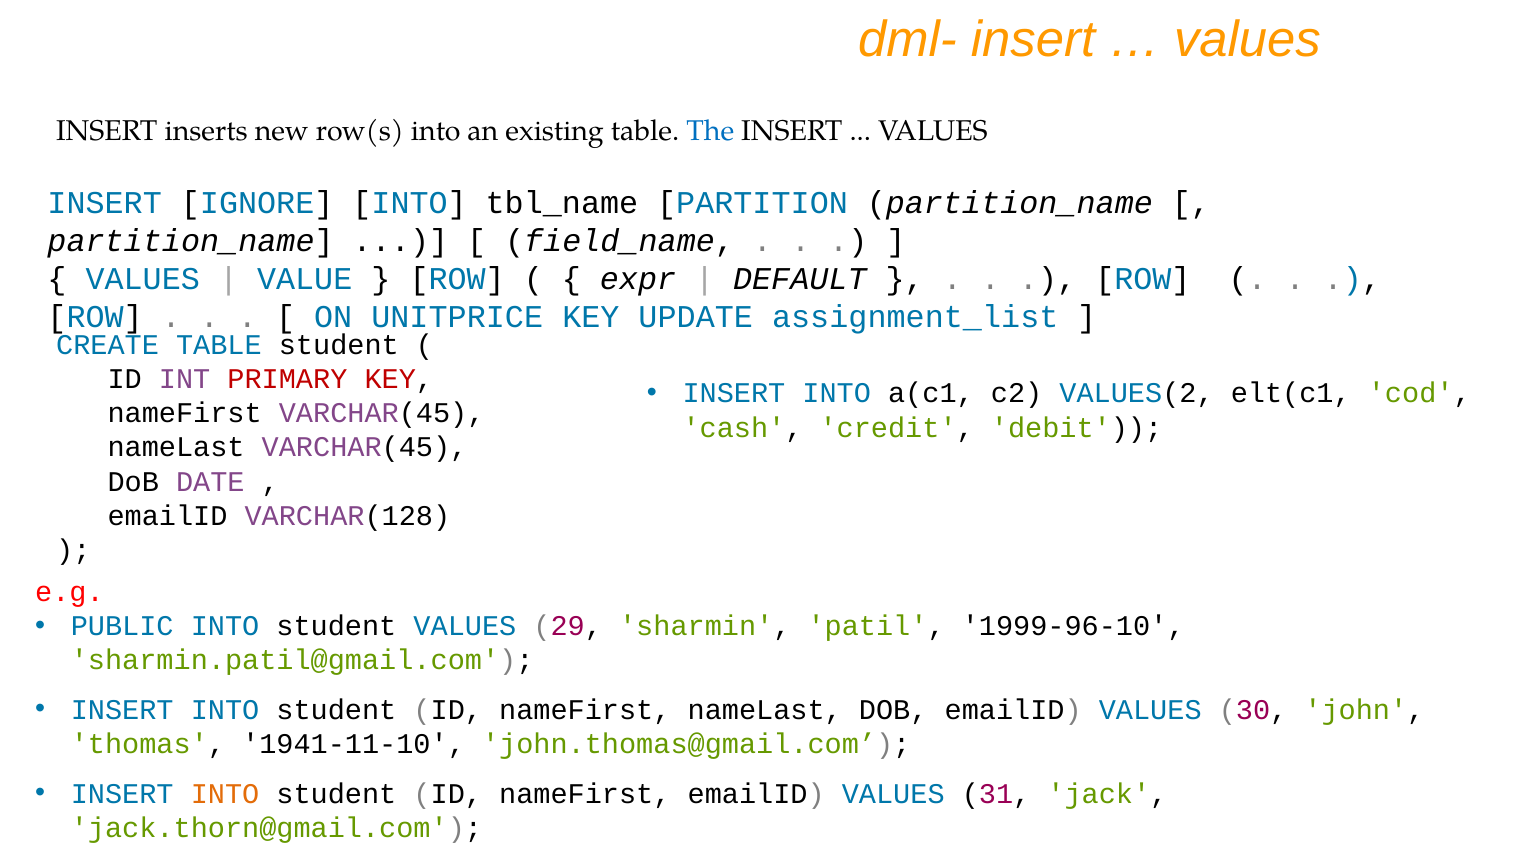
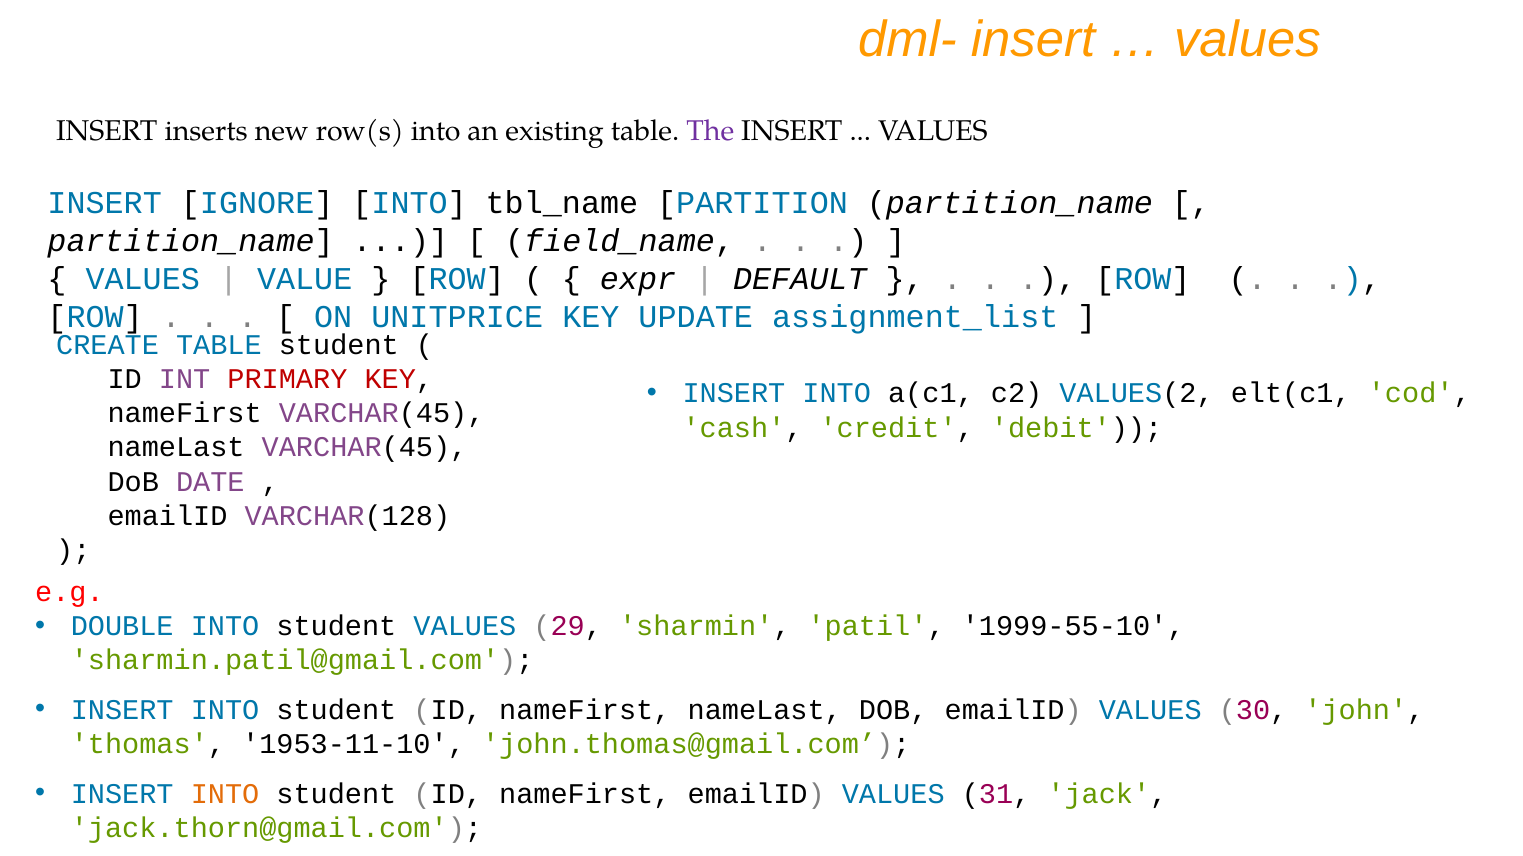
The colour: blue -> purple
PUBLIC: PUBLIC -> DOUBLE
1999-96-10: 1999-96-10 -> 1999-55-10
1941-11-10: 1941-11-10 -> 1953-11-10
